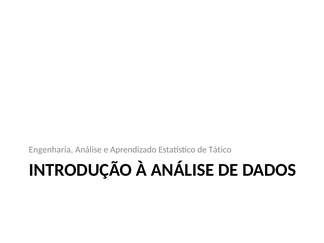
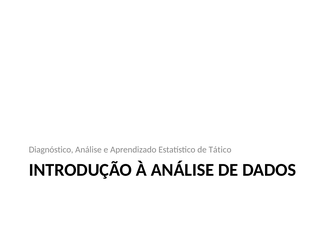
Engenharia: Engenharia -> Diagnóstico
